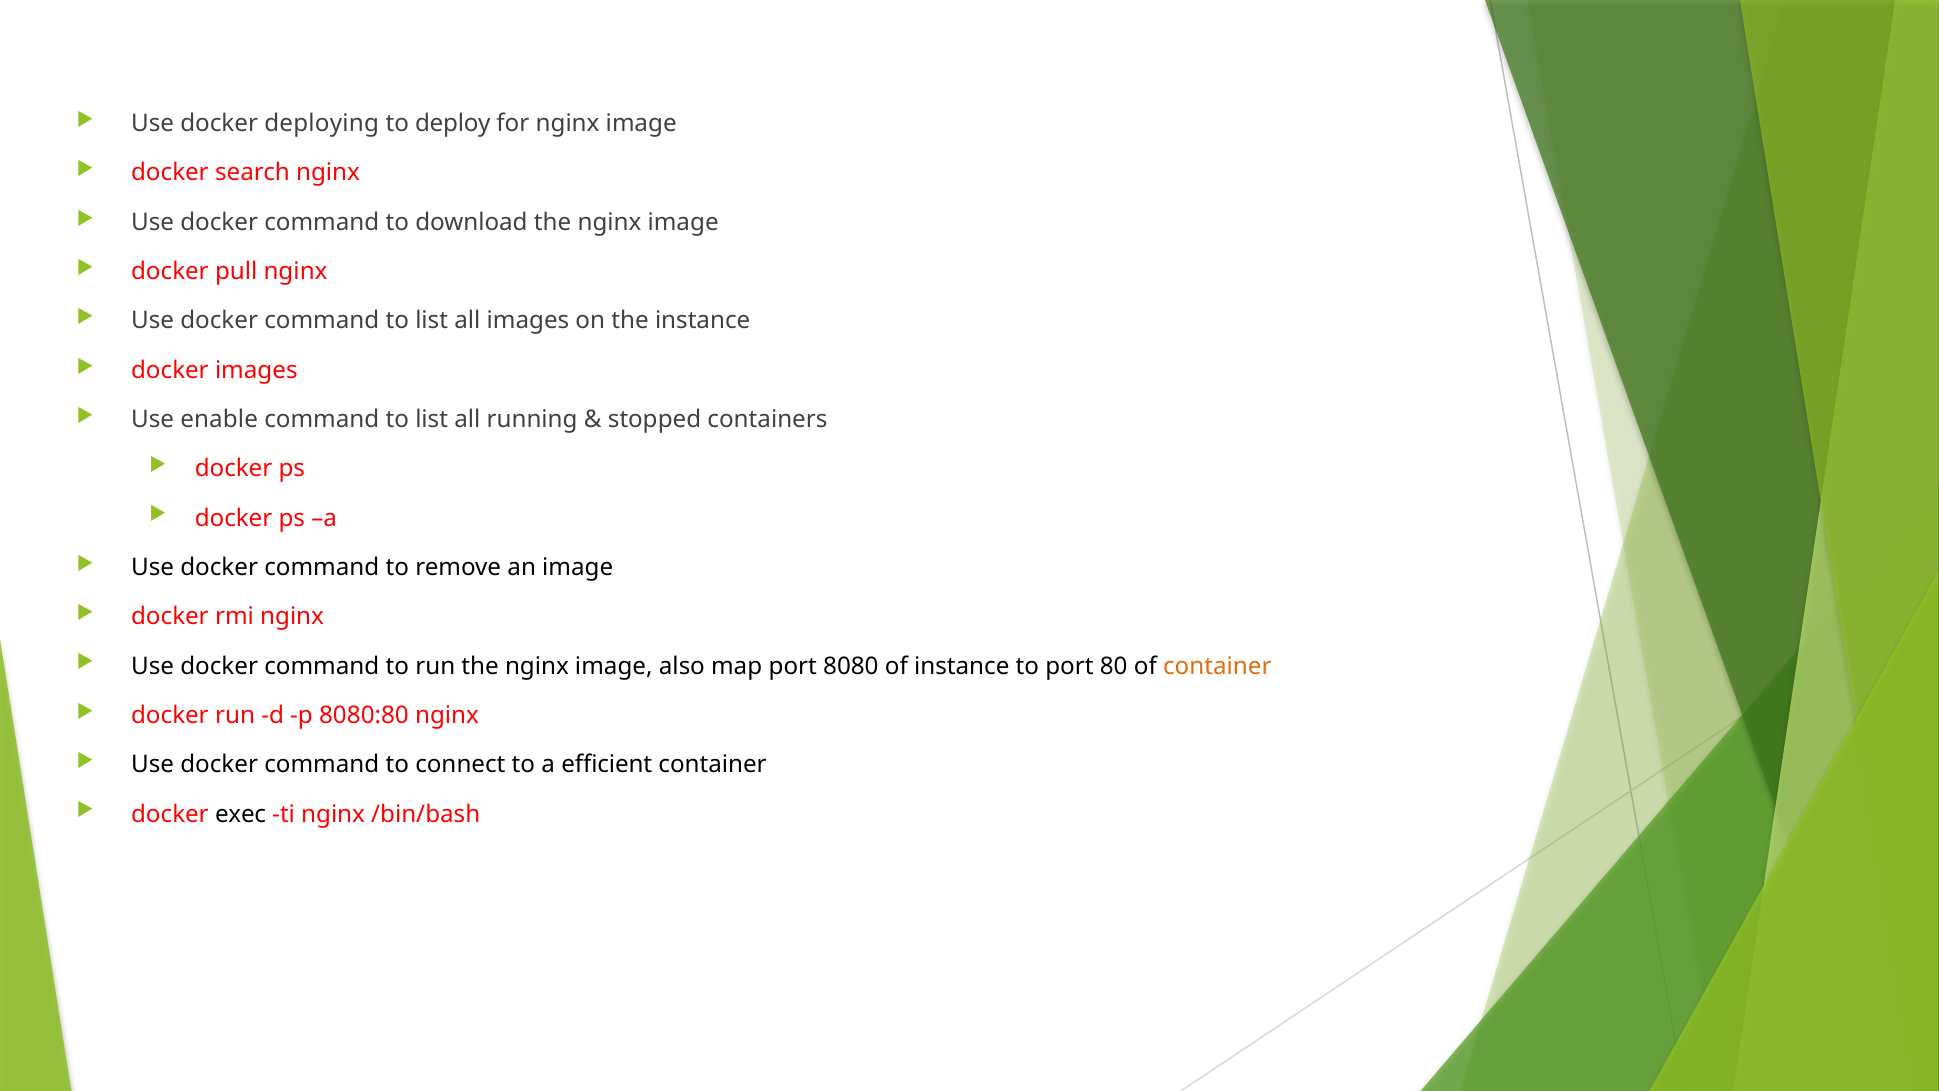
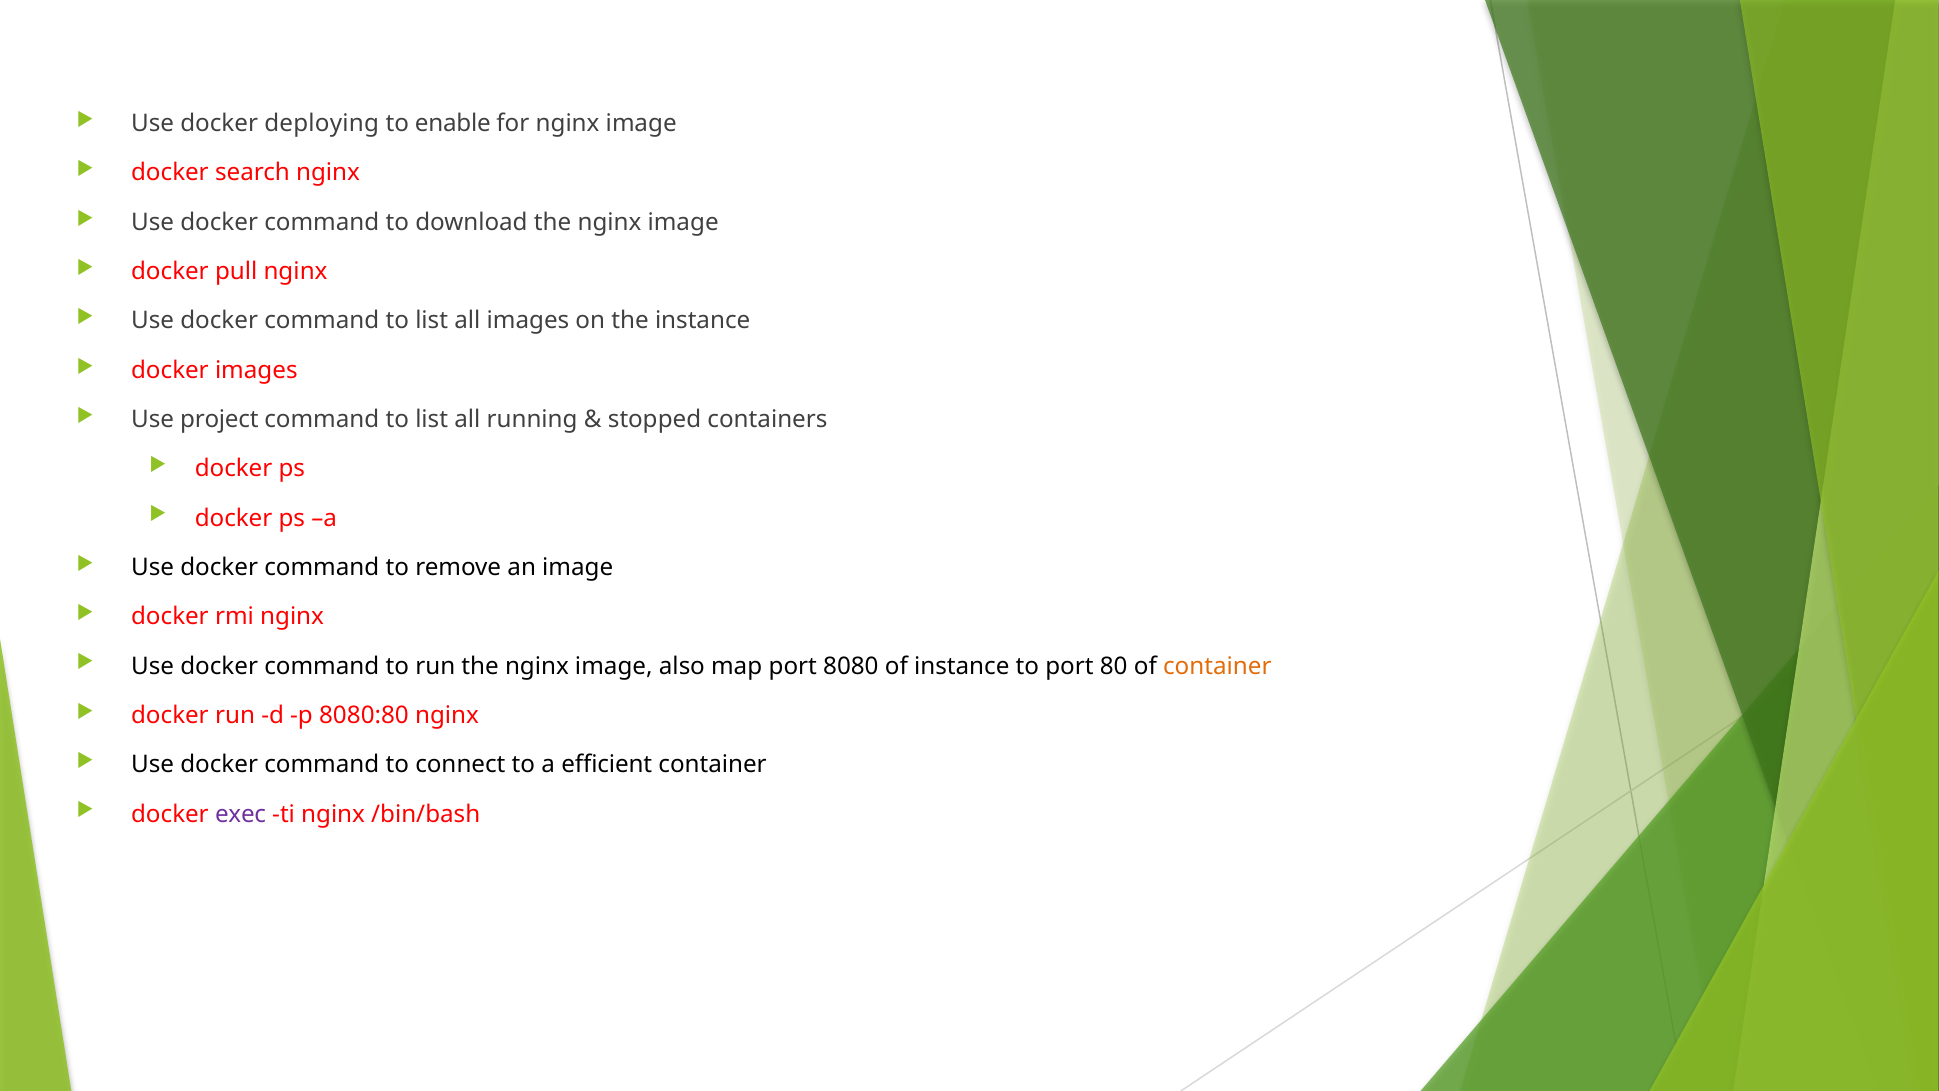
deploy: deploy -> enable
enable: enable -> project
exec colour: black -> purple
